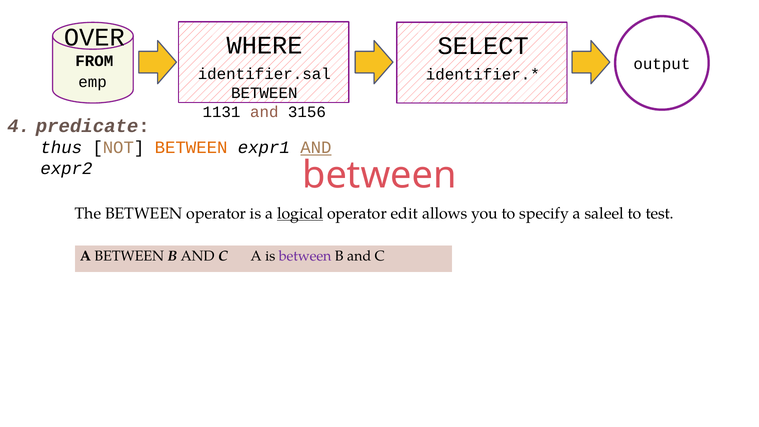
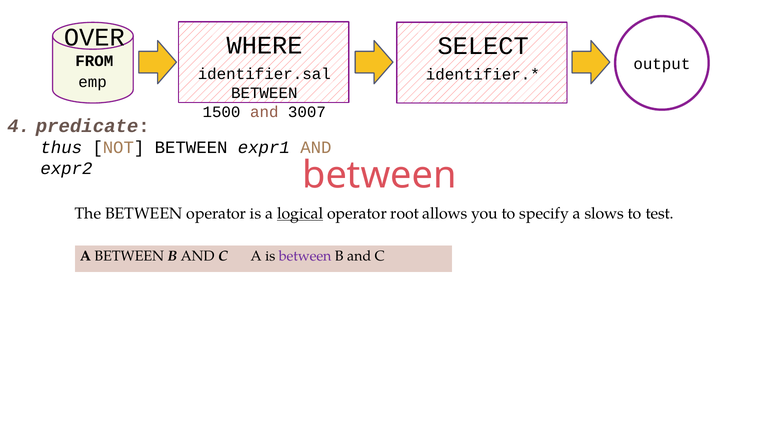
1131: 1131 -> 1500
3156: 3156 -> 3007
BETWEEN at (191, 148) colour: orange -> black
AND at (316, 148) underline: present -> none
edit: edit -> root
saleel: saleel -> slows
